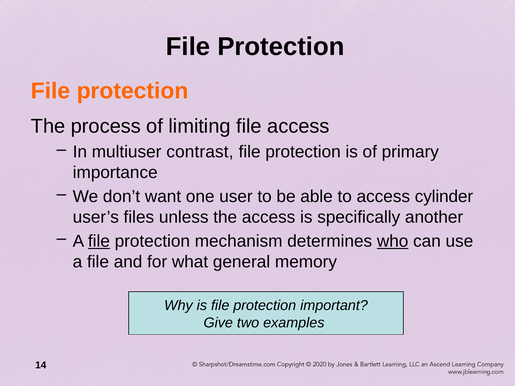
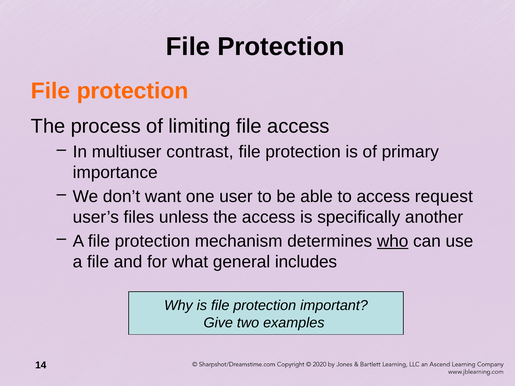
cylinder: cylinder -> request
file at (99, 241) underline: present -> none
memory: memory -> includes
